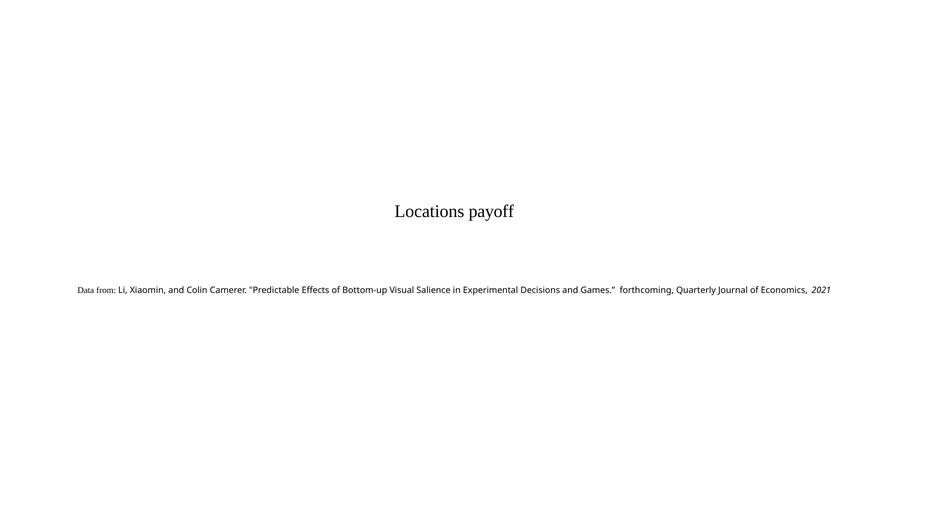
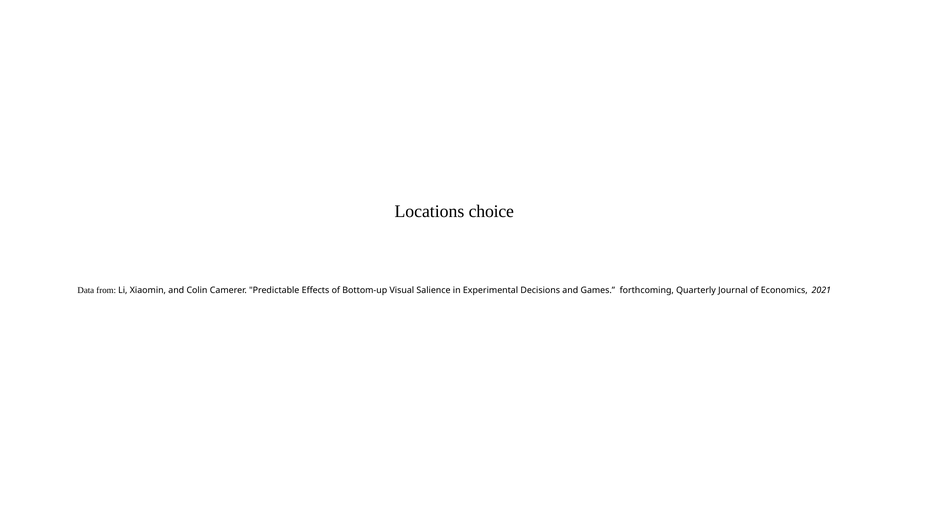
payoff: payoff -> choice
